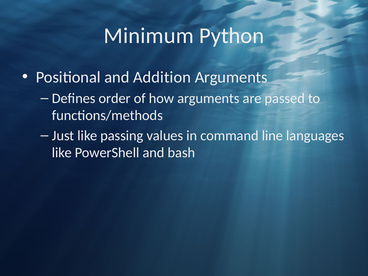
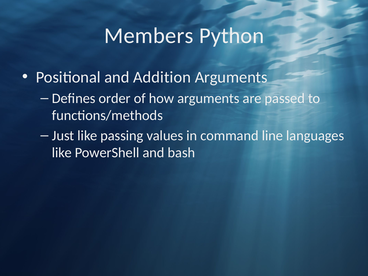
Minimum: Minimum -> Members
